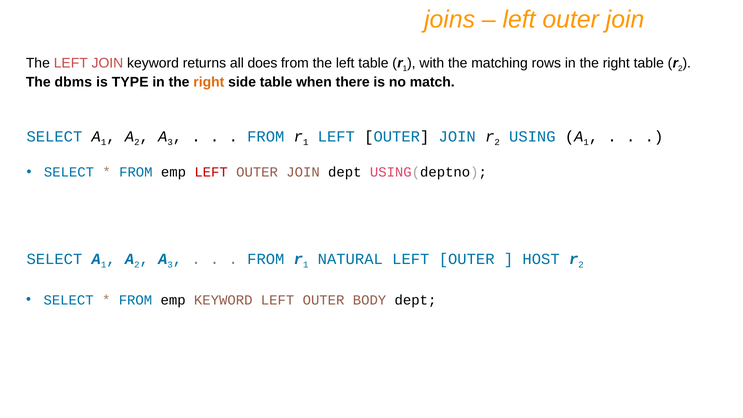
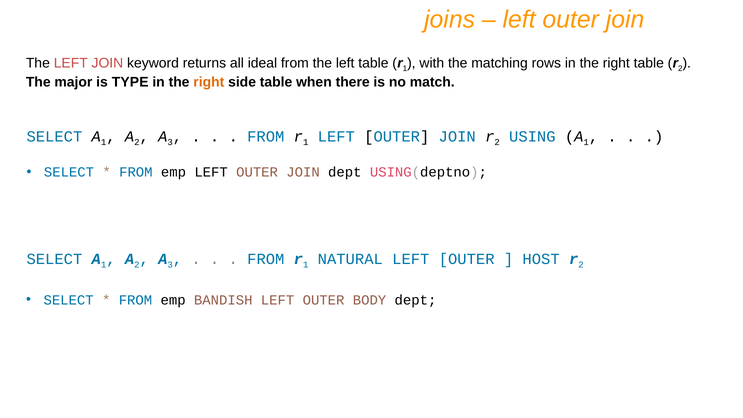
does: does -> ideal
dbms: dbms -> major
LEFT at (211, 172) colour: red -> black
emp KEYWORD: KEYWORD -> BANDISH
